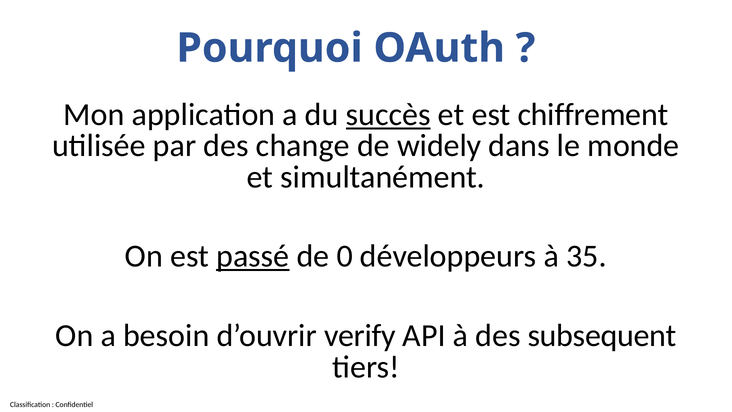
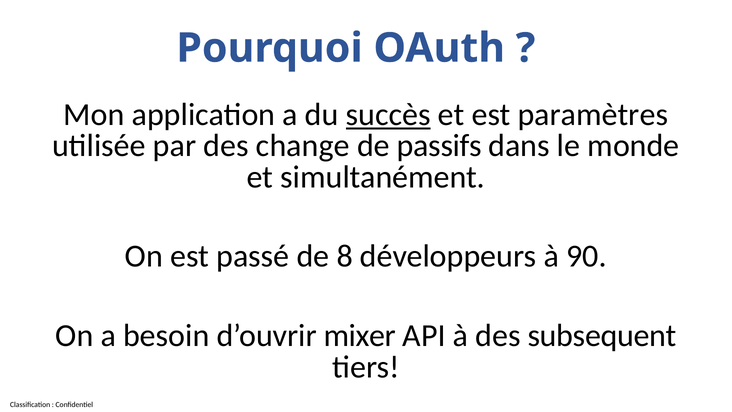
chiffrement: chiffrement -> paramètres
widely: widely -> passifs
passé underline: present -> none
0: 0 -> 8
35: 35 -> 90
verify: verify -> mixer
